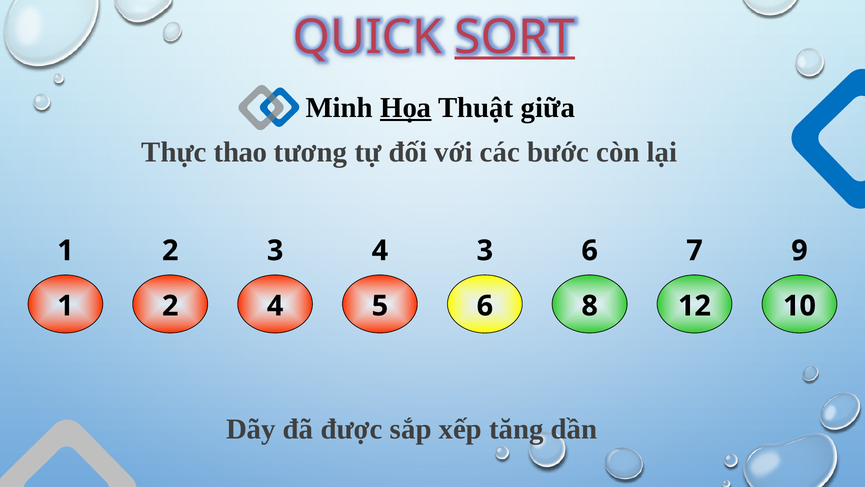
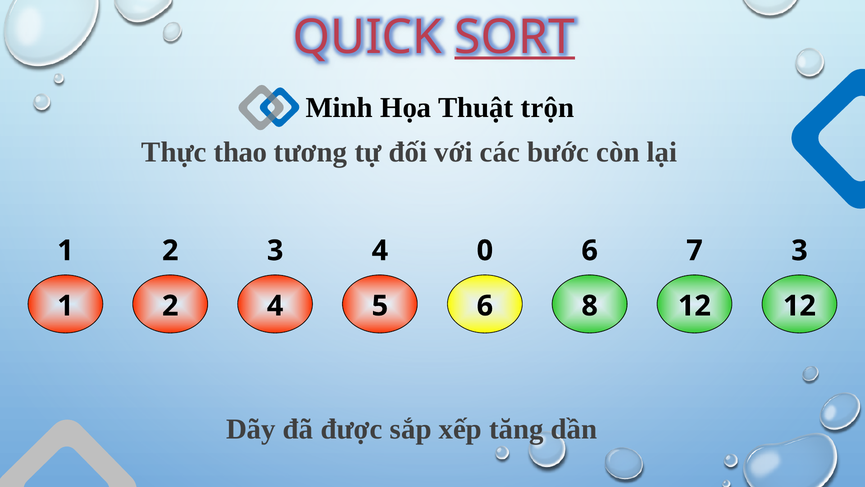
Họa underline: present -> none
giữa: giữa -> trộn
4 3: 3 -> 0
7 9: 9 -> 3
12 10: 10 -> 12
